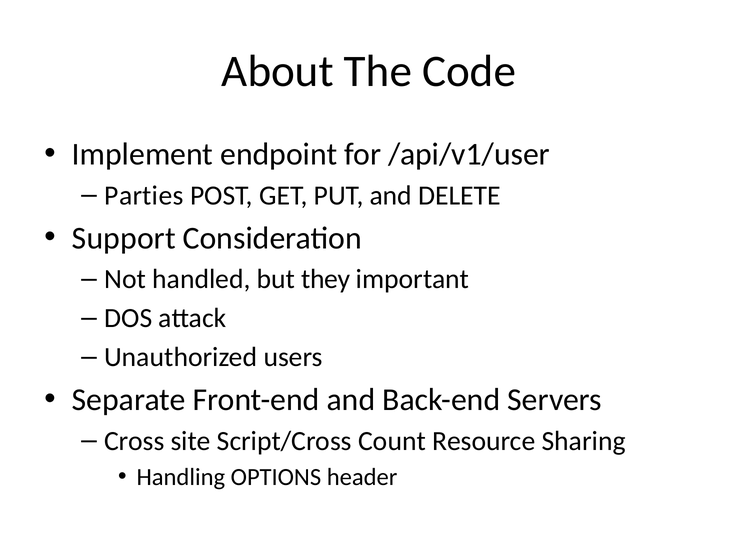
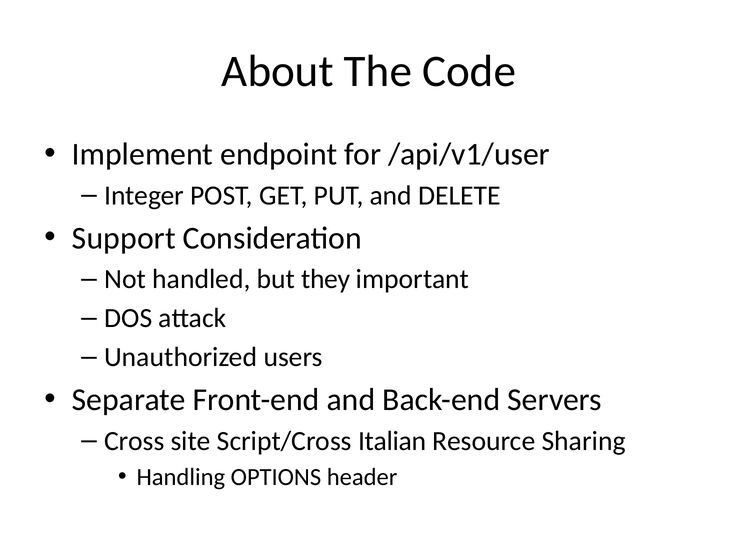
Parties: Parties -> Integer
Count: Count -> Italian
